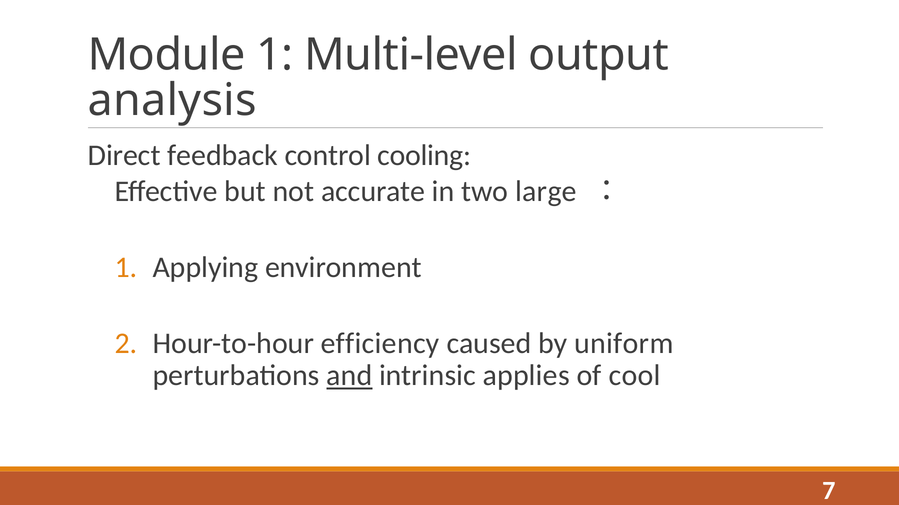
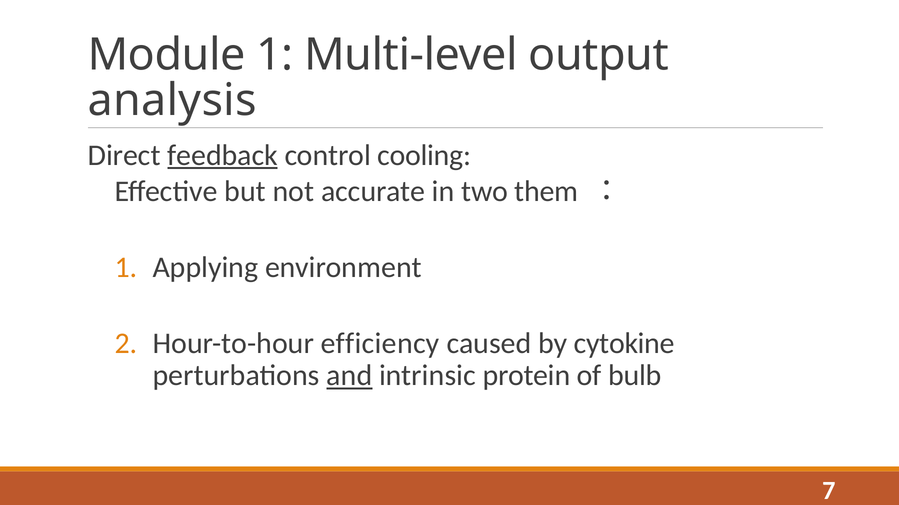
feedback underline: none -> present
large: large -> them
uniform: uniform -> cytokine
applies: applies -> protein
cool: cool -> bulb
